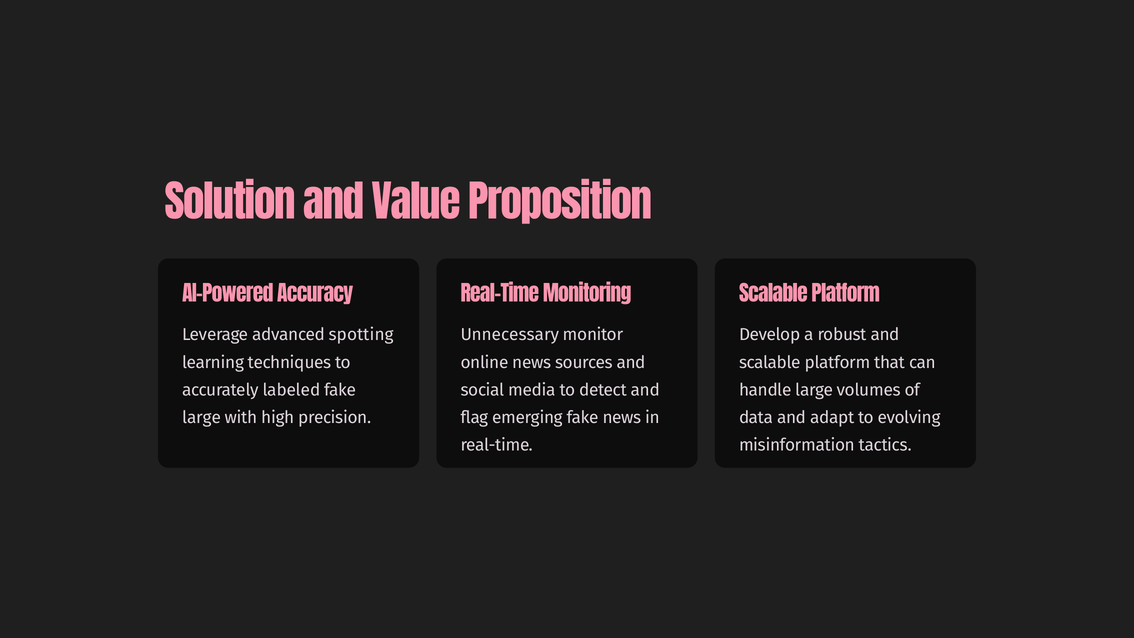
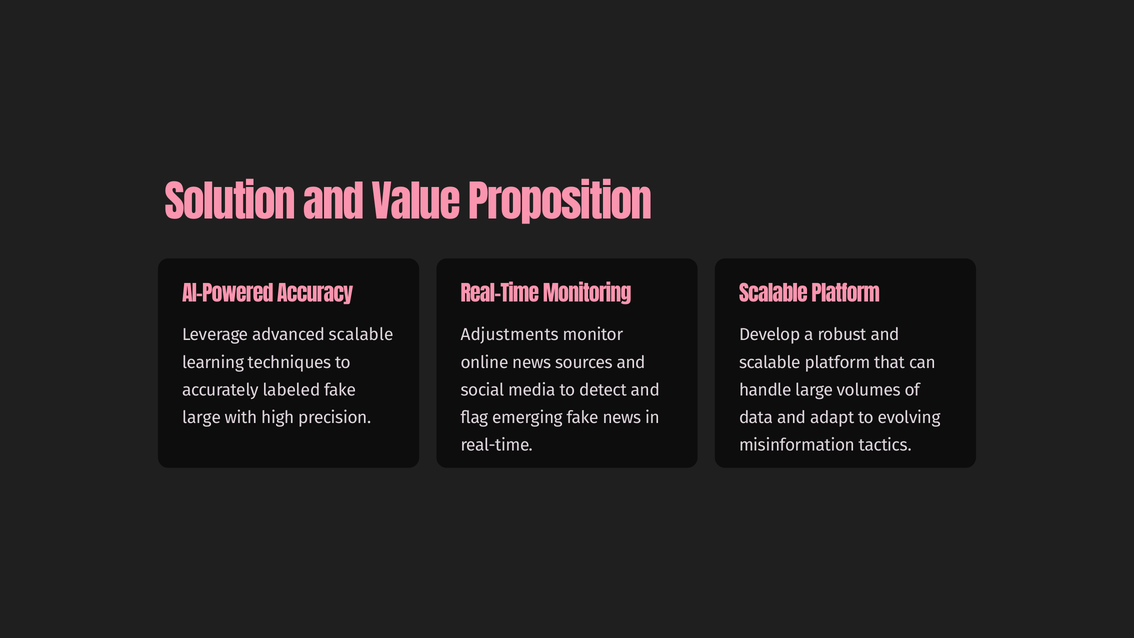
Unnecessary: Unnecessary -> Adjustments
advanced spotting: spotting -> scalable
